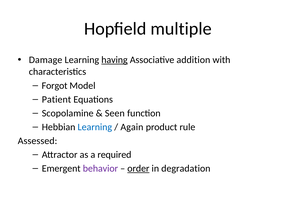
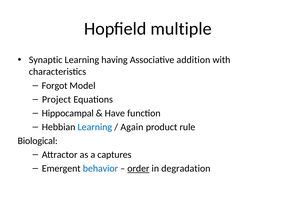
Damage: Damage -> Synaptic
having underline: present -> none
Patient: Patient -> Project
Scopolamine: Scopolamine -> Hippocampal
Seen: Seen -> Have
Assessed: Assessed -> Biological
required: required -> captures
behavior colour: purple -> blue
